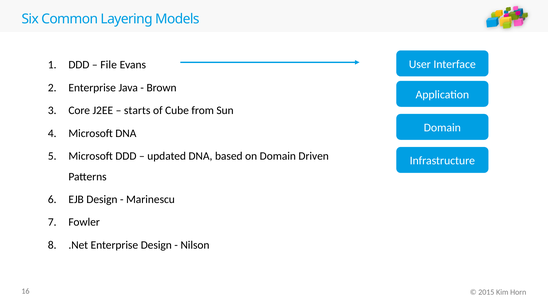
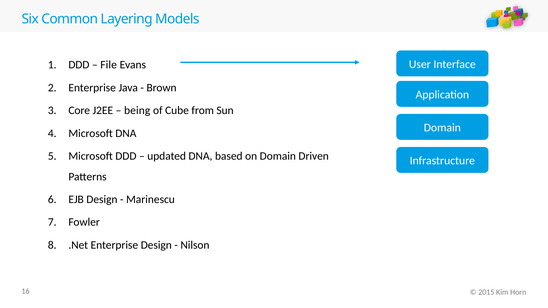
starts: starts -> being
